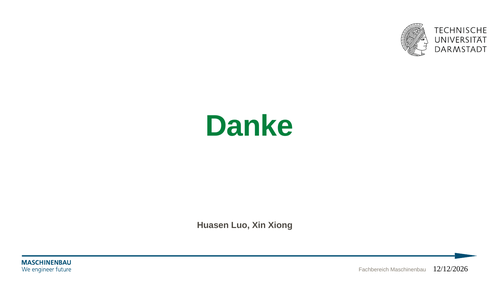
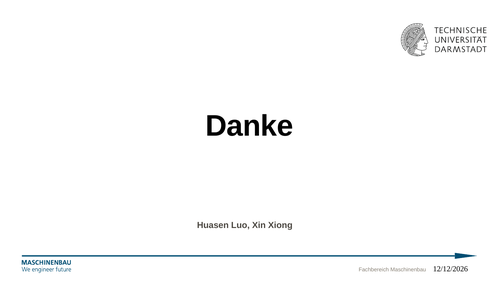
Danke colour: green -> black
